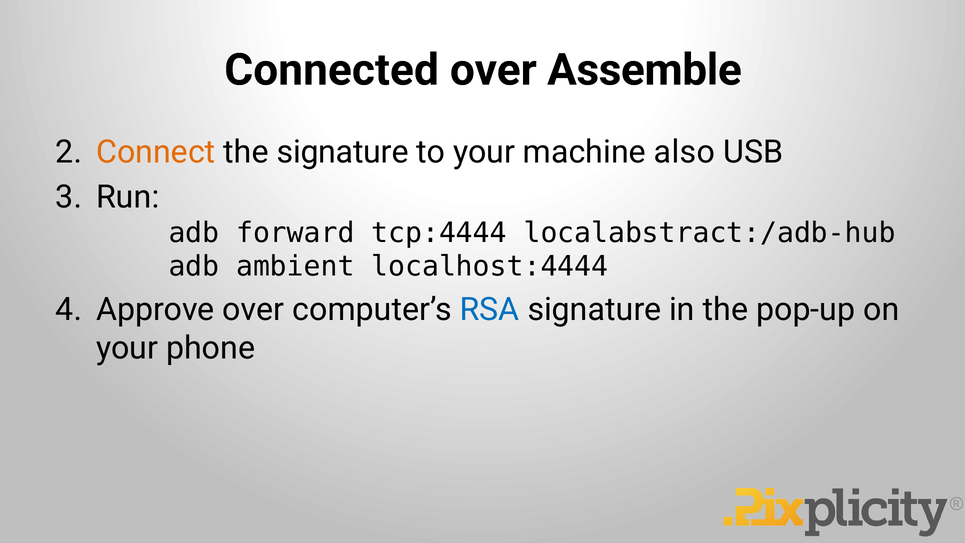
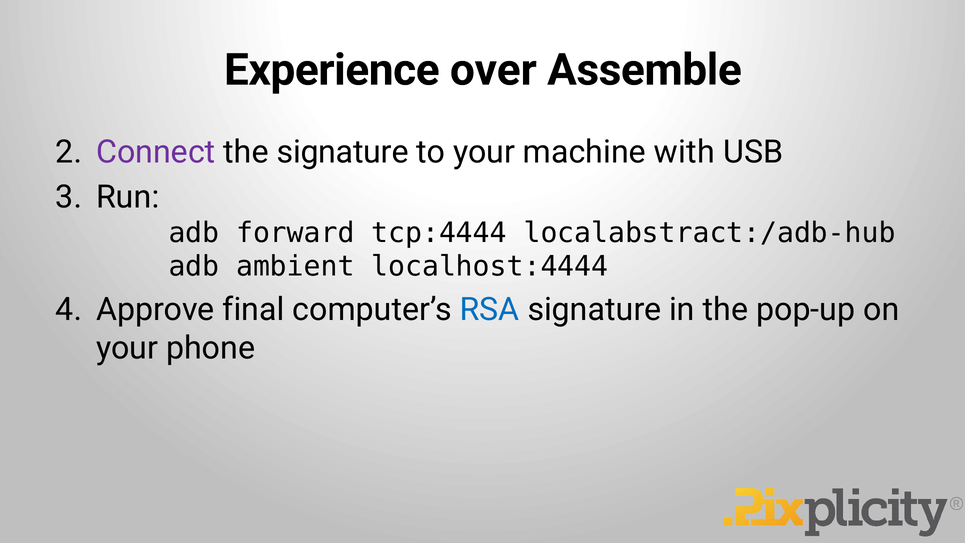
Connected: Connected -> Experience
Connect colour: orange -> purple
also: also -> with
Approve over: over -> final
